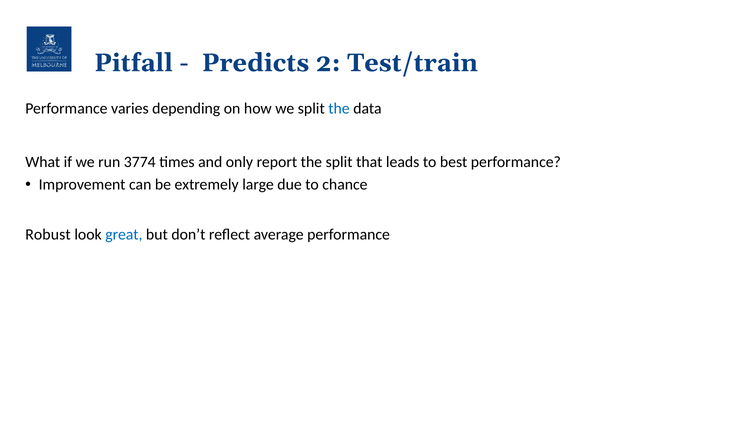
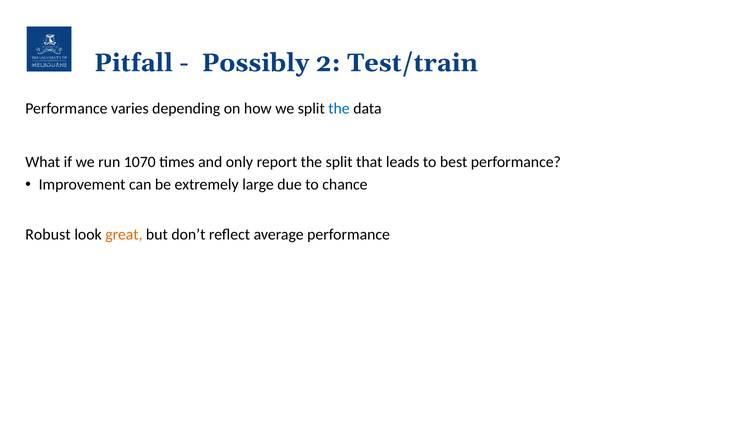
Predicts: Predicts -> Possibly
3774: 3774 -> 1070
great colour: blue -> orange
